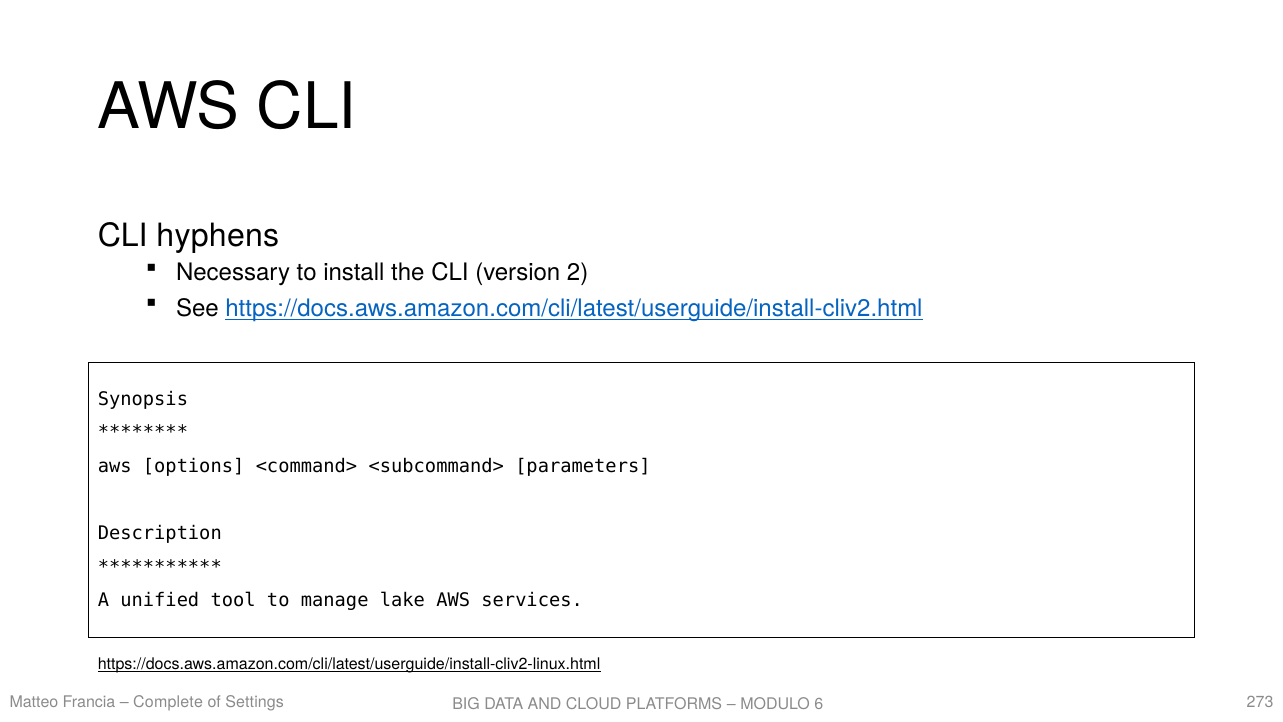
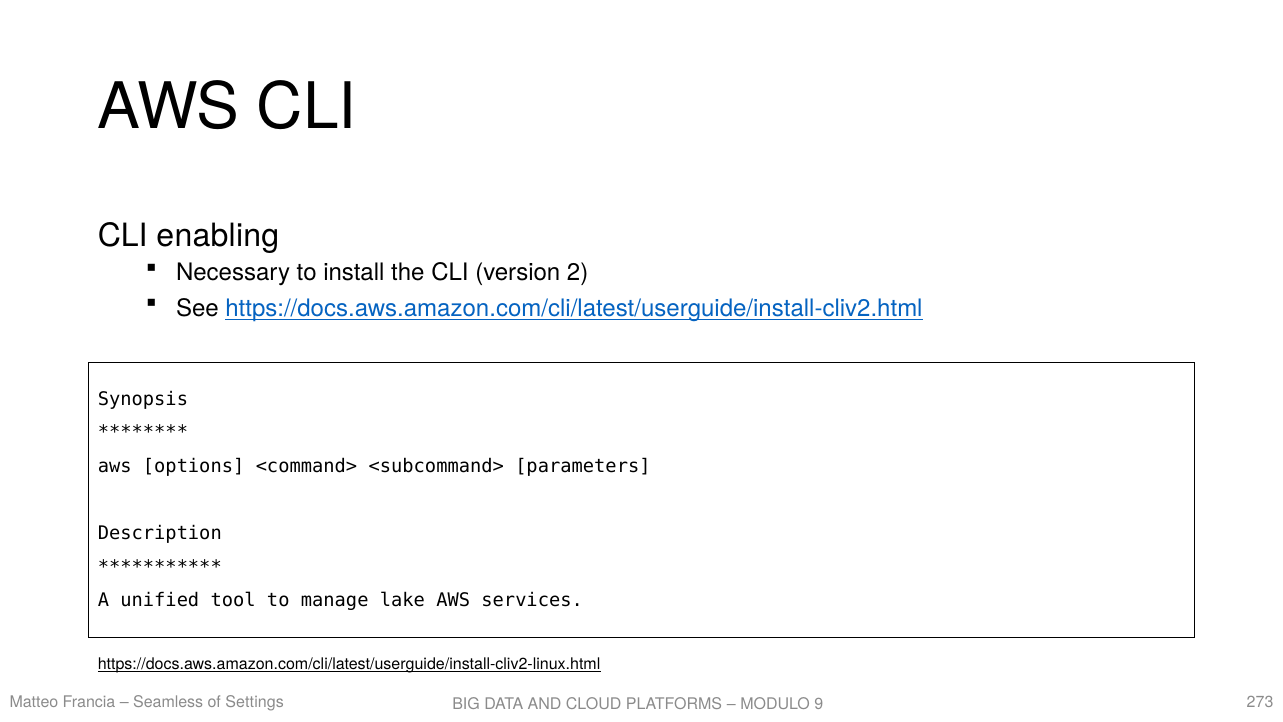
hyphens: hyphens -> enabling
Complete: Complete -> Seamless
6: 6 -> 9
